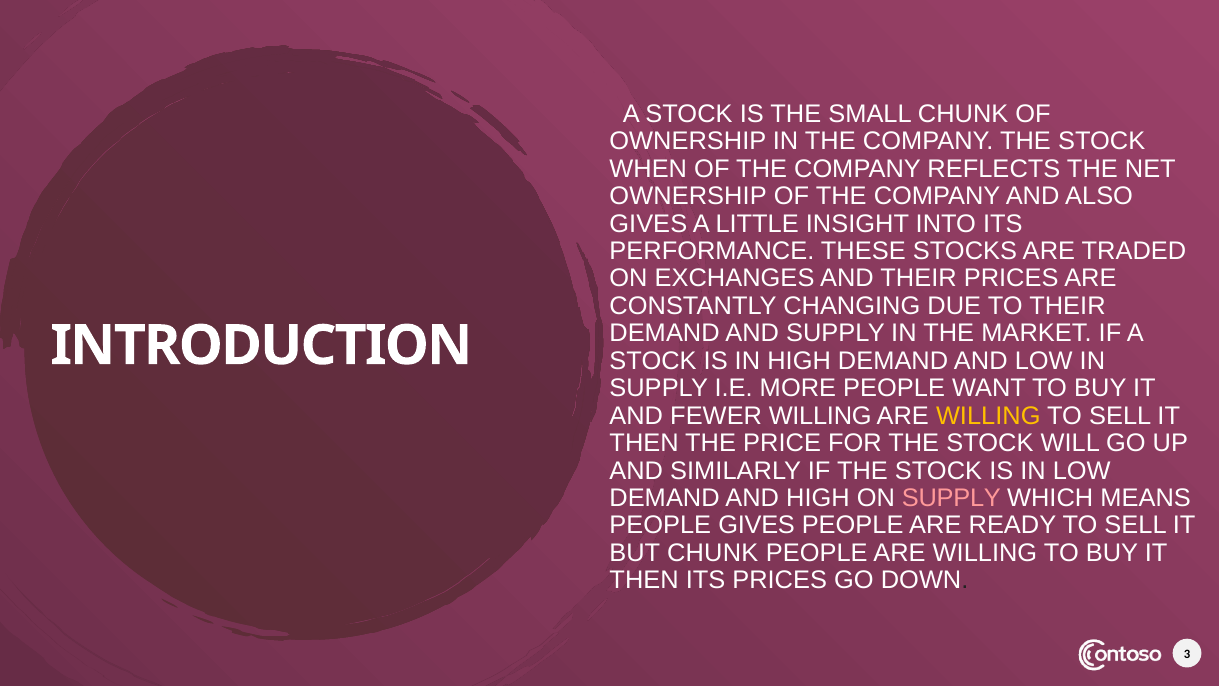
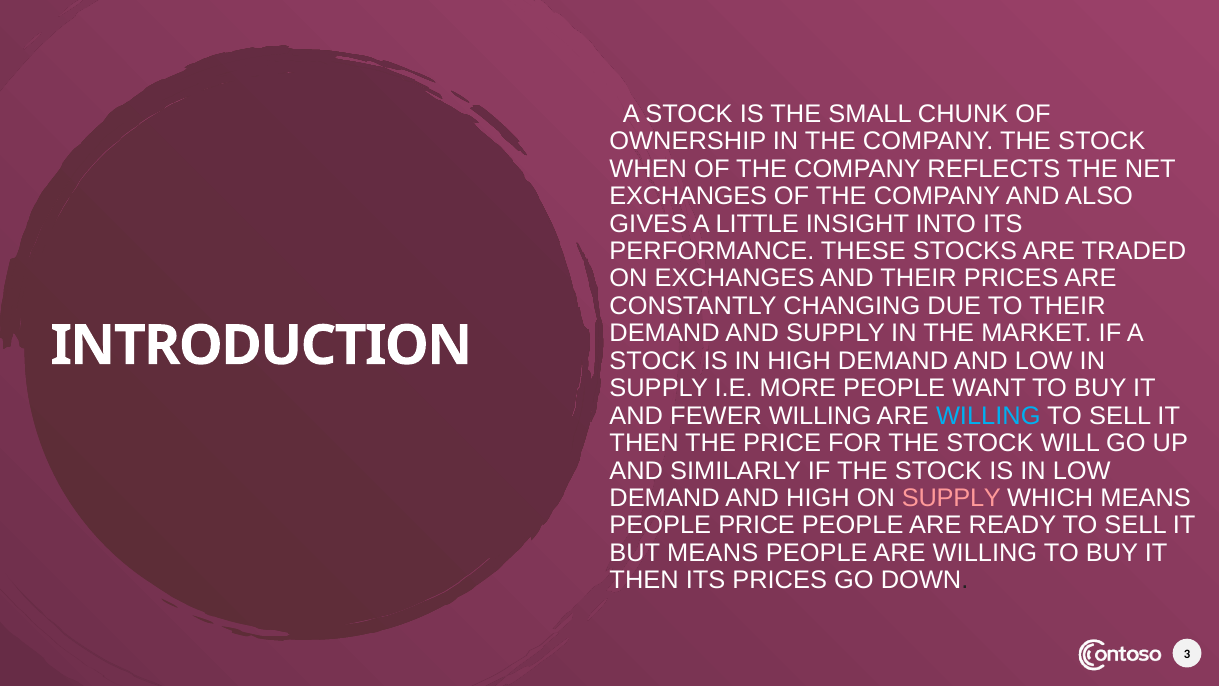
OWNERSHIP at (688, 196): OWNERSHIP -> EXCHANGES
WILLING at (988, 416) colour: yellow -> light blue
PEOPLE GIVES: GIVES -> PRICE
BUT CHUNK: CHUNK -> MEANS
